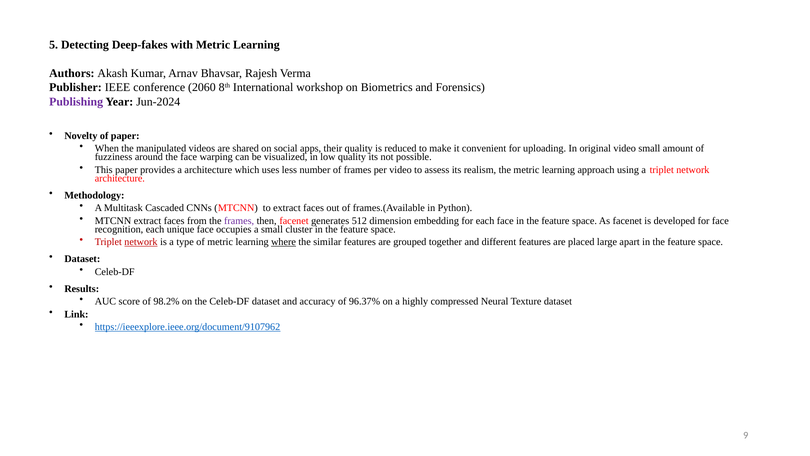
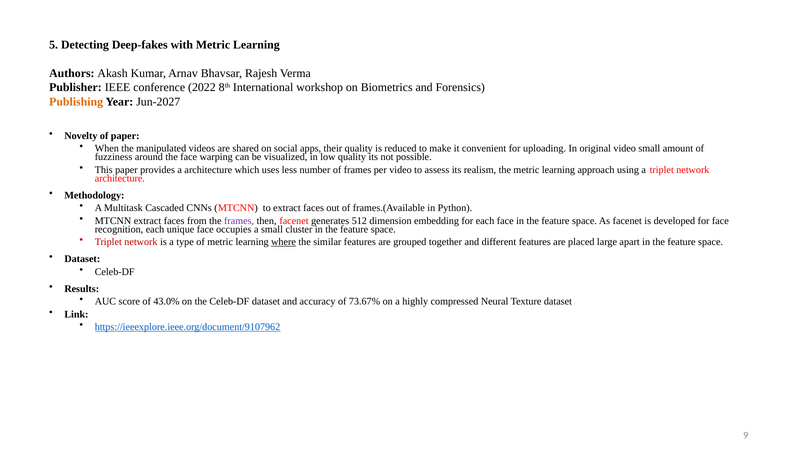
2060: 2060 -> 2022
Publishing colour: purple -> orange
Jun-2024: Jun-2024 -> Jun-2027
network at (141, 242) underline: present -> none
98.2%: 98.2% -> 43.0%
96.37%: 96.37% -> 73.67%
